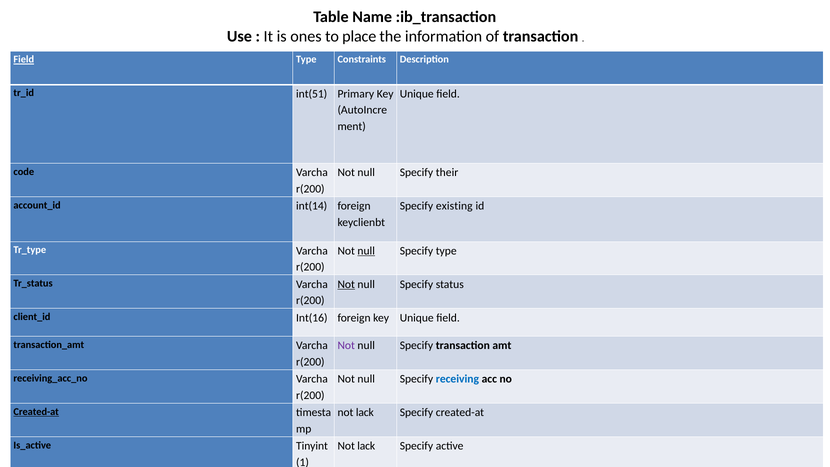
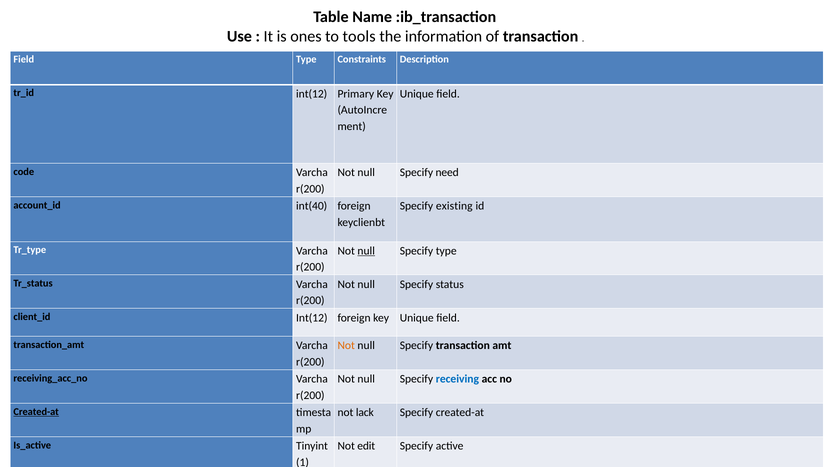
place: place -> tools
Field at (24, 60) underline: present -> none
int(51 at (312, 94): int(51 -> int(12
their: their -> need
int(14: int(14 -> int(40
Not at (346, 284) underline: present -> none
Int(16 at (312, 318): Int(16 -> Int(12
Not at (346, 346) colour: purple -> orange
lack at (366, 446): lack -> edit
